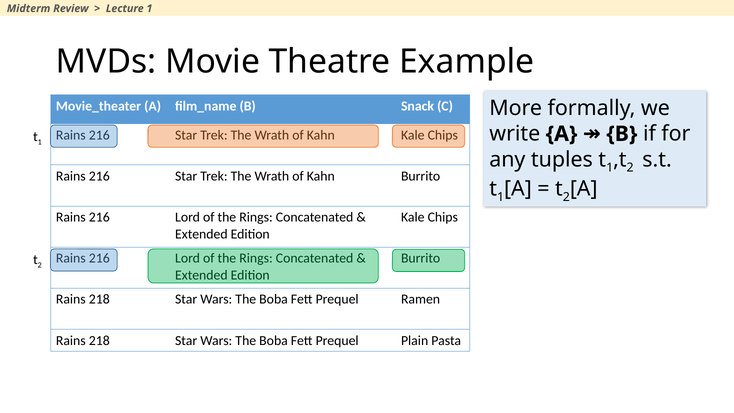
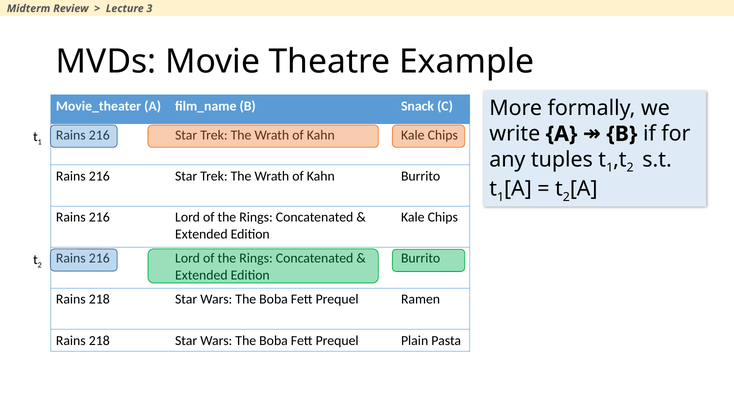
Lecture 1: 1 -> 3
